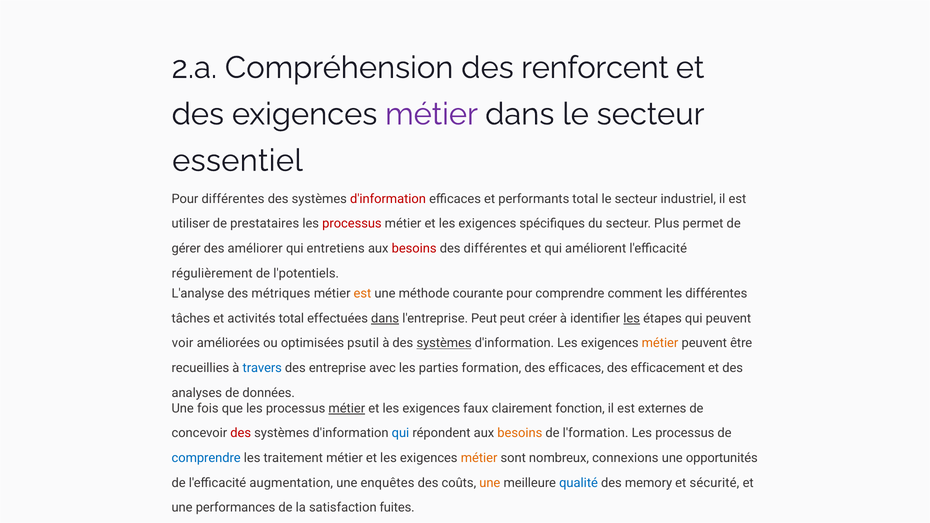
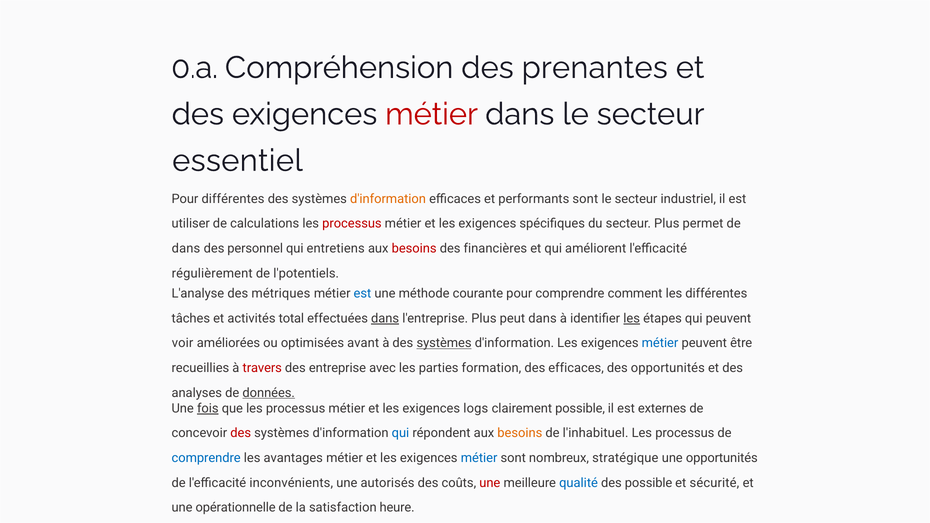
2.a: 2.a -> 0.a
renforcent: renforcent -> prenantes
métier at (432, 114) colour: purple -> red
d'information at (388, 199) colour: red -> orange
performants total: total -> sont
prestataires: prestataires -> calculations
gérer at (186, 249): gérer -> dans
améliorer: améliorer -> personnel
des différentes: différentes -> financières
est at (362, 294) colour: orange -> blue
l'entreprise Peut: Peut -> Plus
peut créer: créer -> dans
psutil: psutil -> avant
métier at (660, 343) colour: orange -> blue
travers colour: blue -> red
des efficacement: efficacement -> opportunités
données underline: none -> present
fois underline: none -> present
métier at (347, 409) underline: present -> none
faux: faux -> logs
clairement fonction: fonction -> possible
l'formation: l'formation -> l'inhabituel
traitement: traitement -> avantages
métier at (479, 458) colour: orange -> blue
connexions: connexions -> stratégique
augmentation: augmentation -> inconvénients
enquêtes: enquêtes -> autorisés
une at (490, 483) colour: orange -> red
des memory: memory -> possible
performances: performances -> opérationnelle
fuites: fuites -> heure
